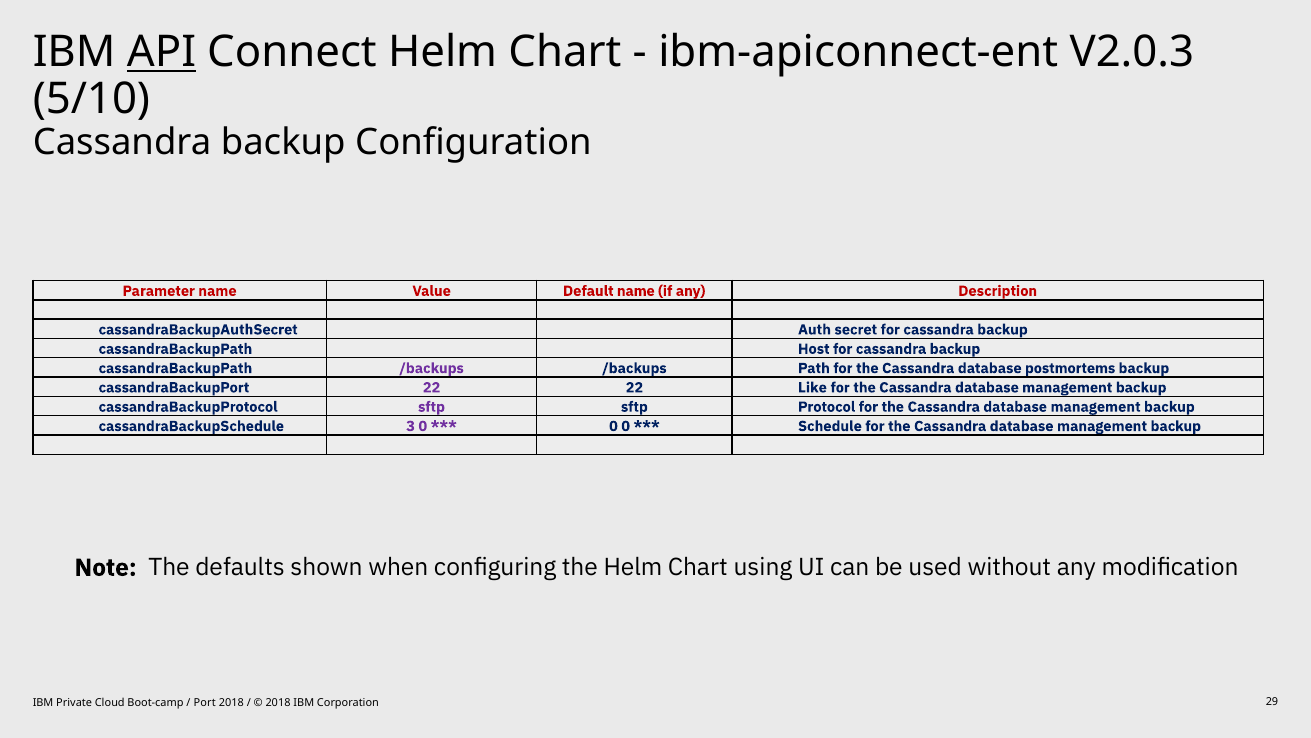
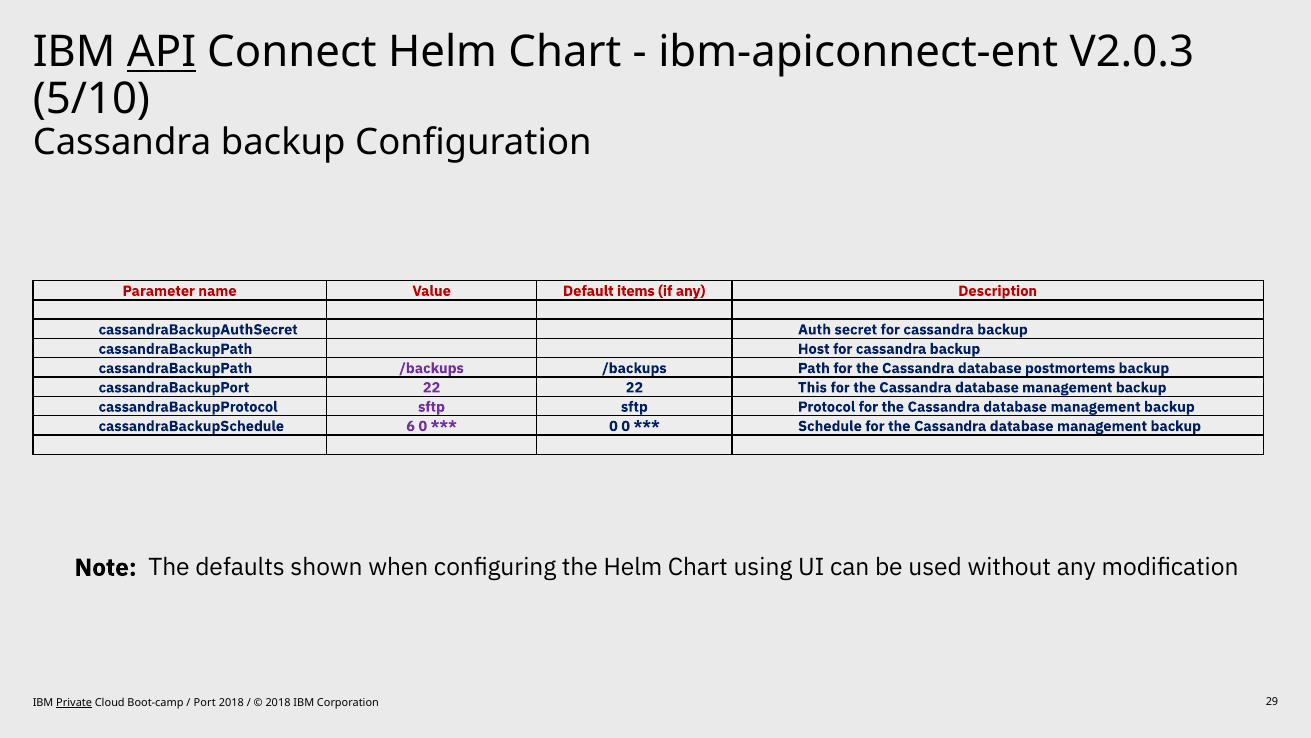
Default name: name -> items
Like: Like -> This
3: 3 -> 6
Private underline: none -> present
